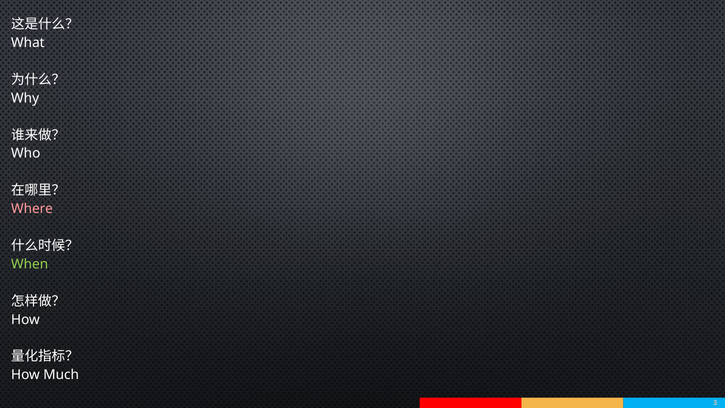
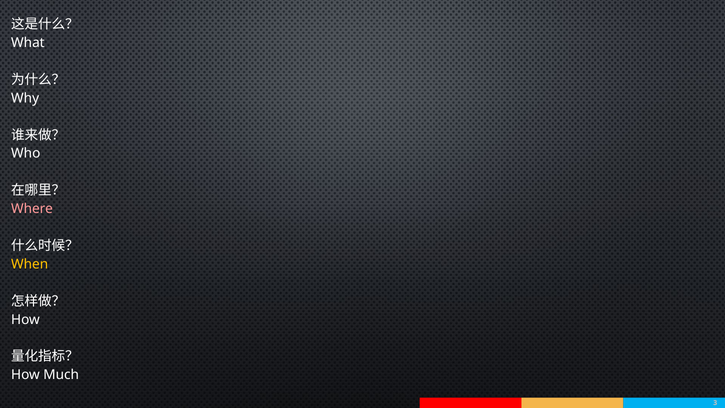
When colour: light green -> yellow
